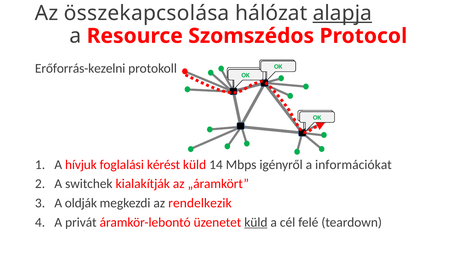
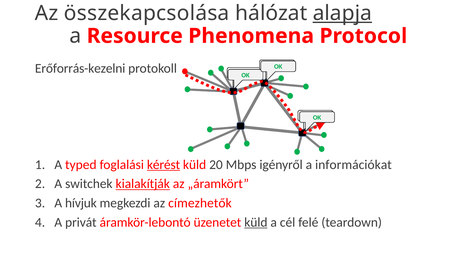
Szomszédos: Szomszédos -> Phenomena
hívjuk: hívjuk -> typed
kérést underline: none -> present
14: 14 -> 20
kialakítják underline: none -> present
oldják: oldják -> hívjuk
rendelkezik: rendelkezik -> címezhetők
